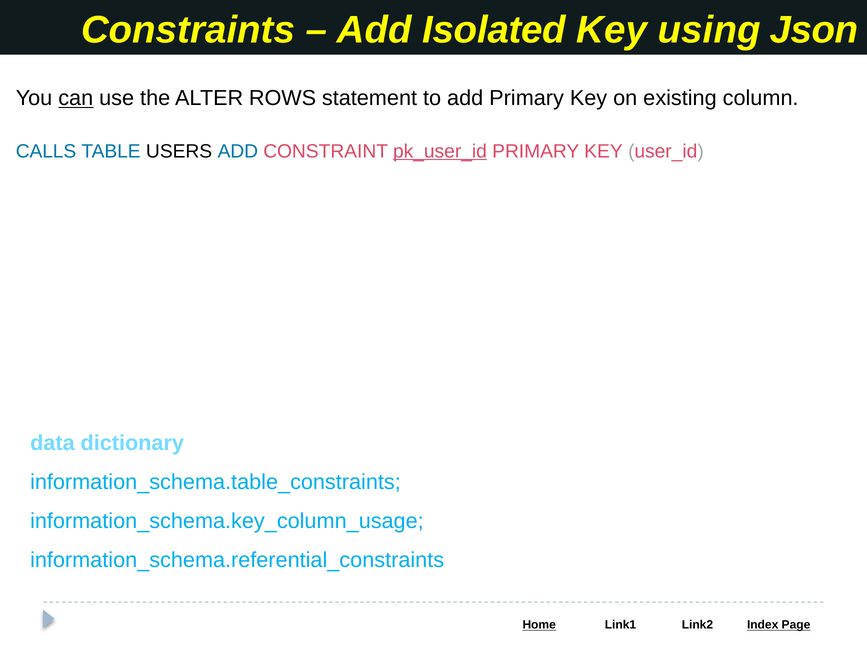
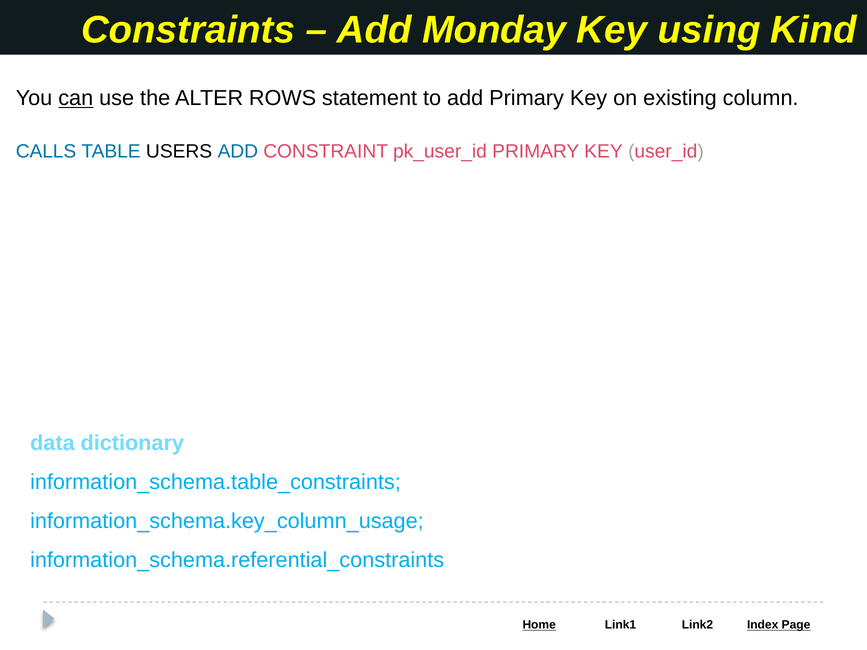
Isolated: Isolated -> Monday
Json: Json -> Kind
pk_user_id underline: present -> none
